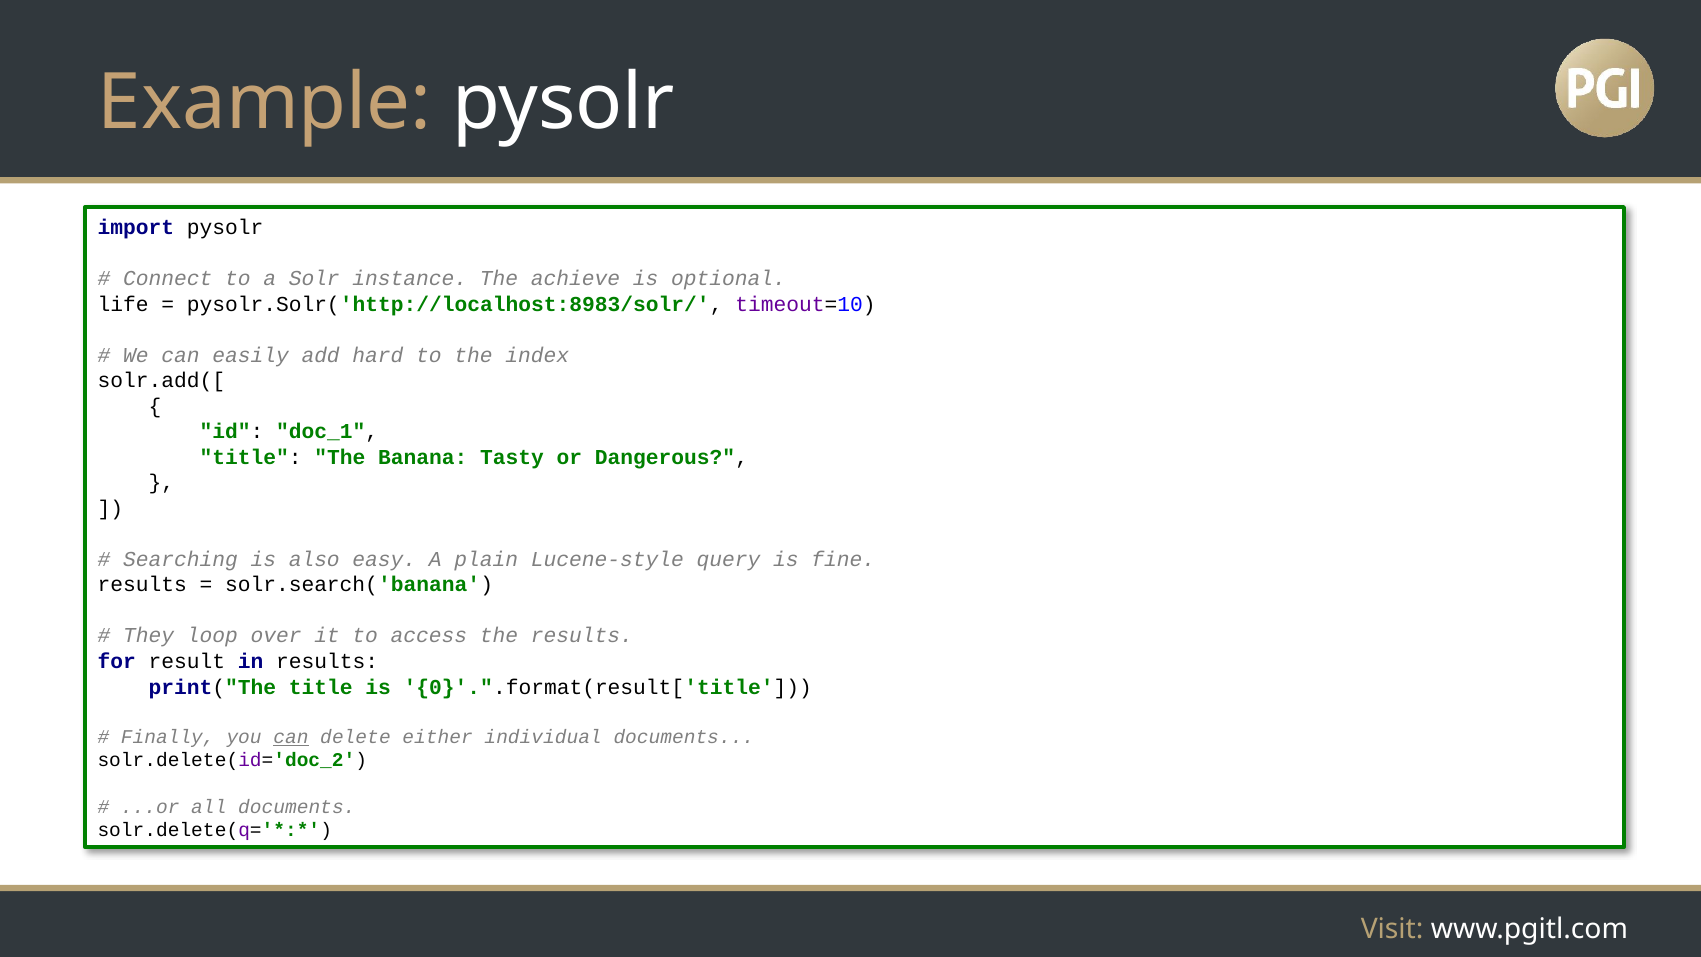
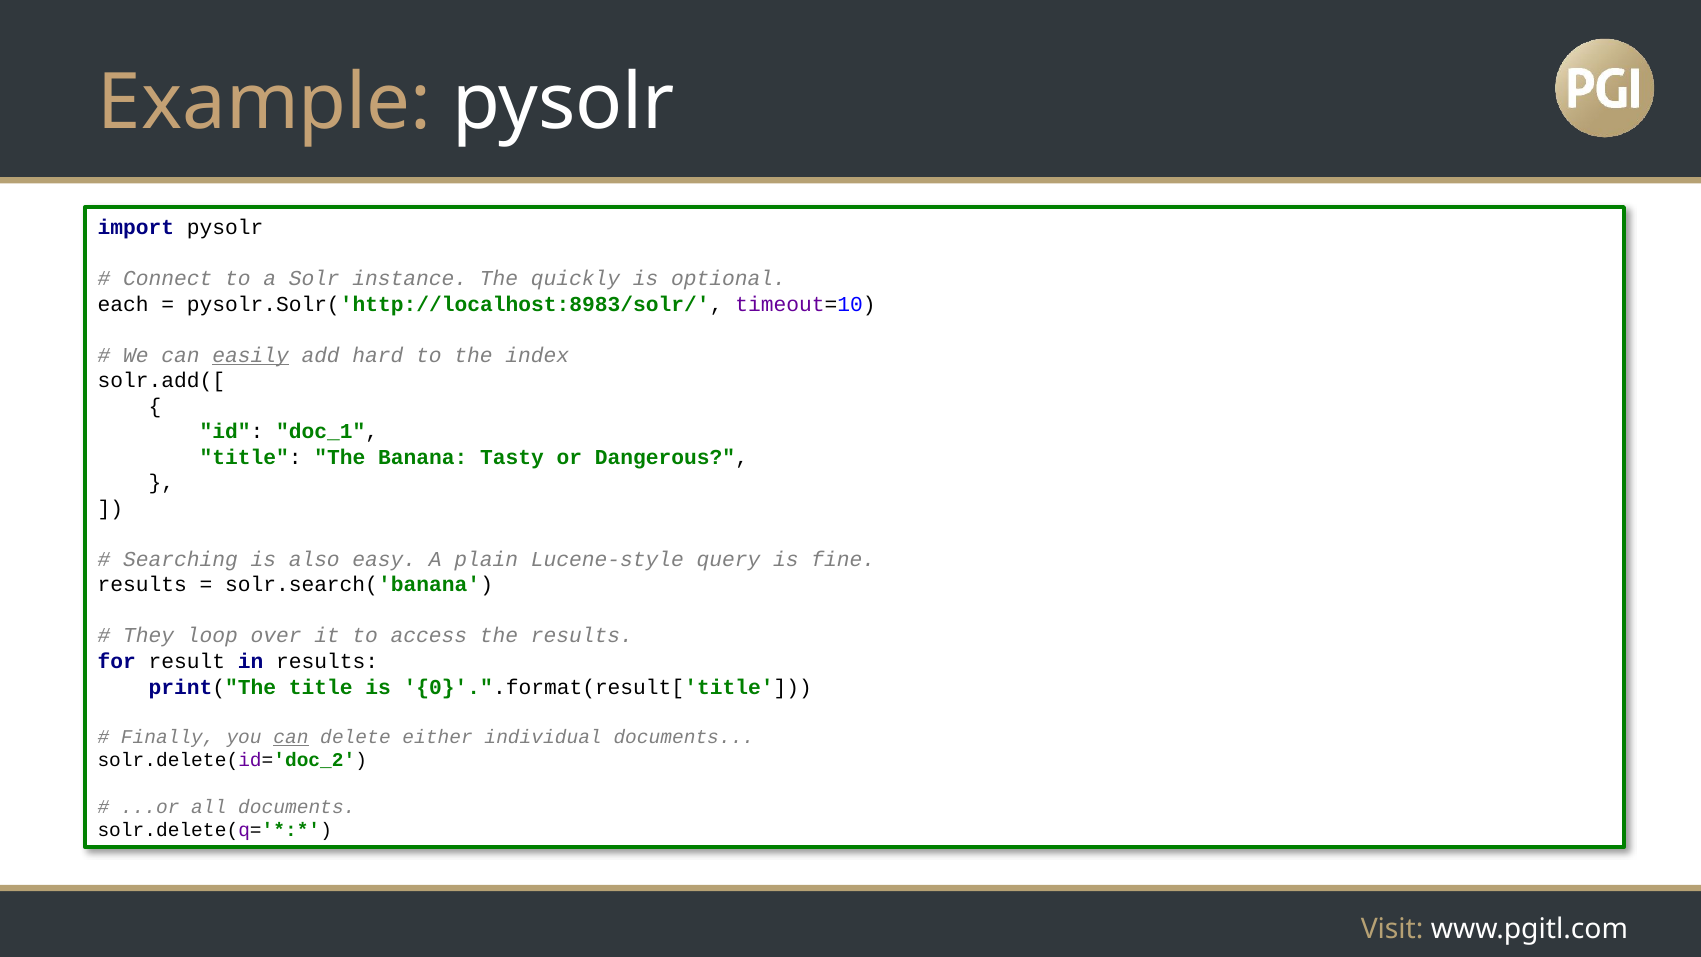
achieve: achieve -> quickly
life: life -> each
easily underline: none -> present
